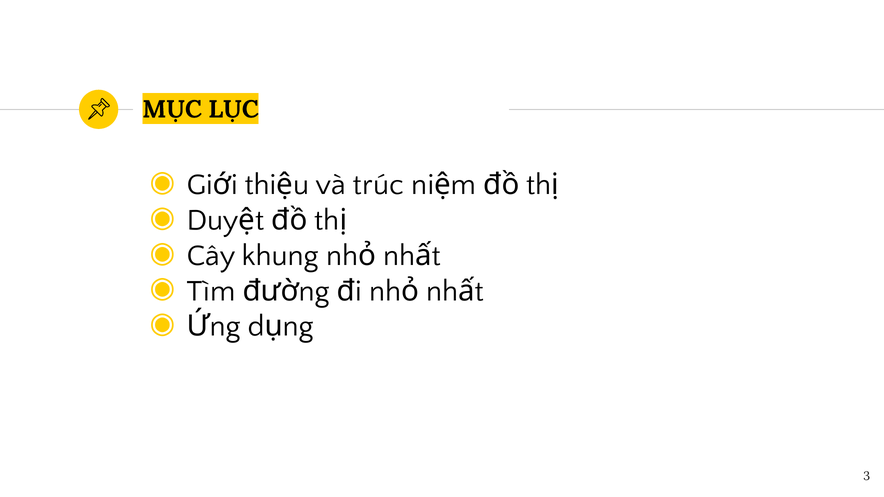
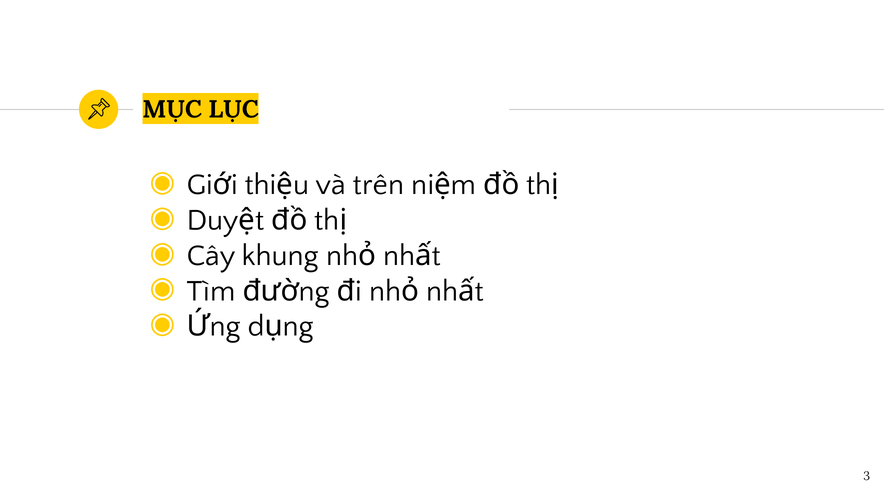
trúc: trúc -> trên
